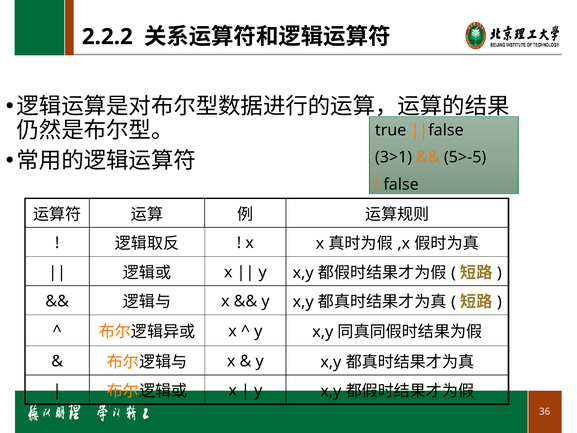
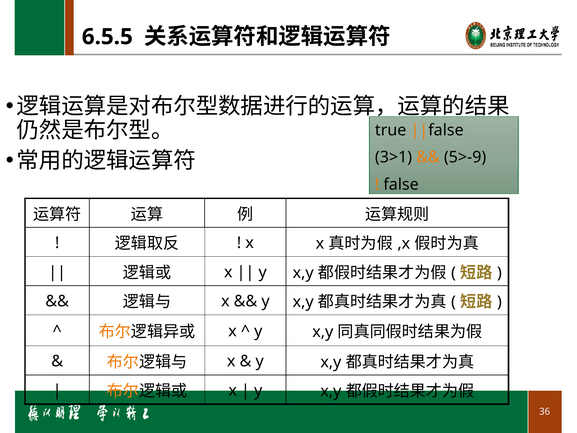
2.2.2: 2.2.2 -> 6.5.5
5>-5: 5>-5 -> 5>-9
